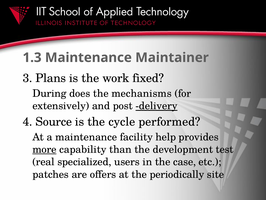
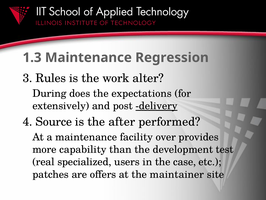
Maintainer: Maintainer -> Regression
Plans: Plans -> Rules
fixed: fixed -> alter
mechanisms: mechanisms -> expectations
cycle: cycle -> after
help: help -> over
more underline: present -> none
periodically: periodically -> maintainer
